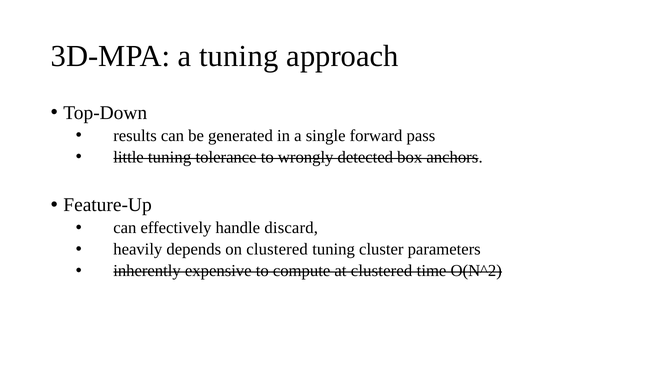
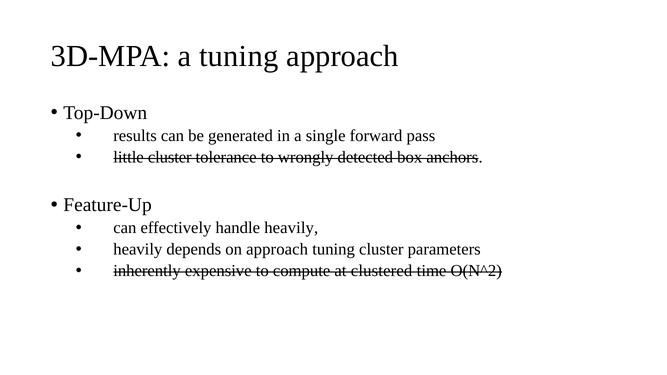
tuning at (170, 157): tuning -> cluster
discard: discard -> heavily
on clustered: clustered -> approach
